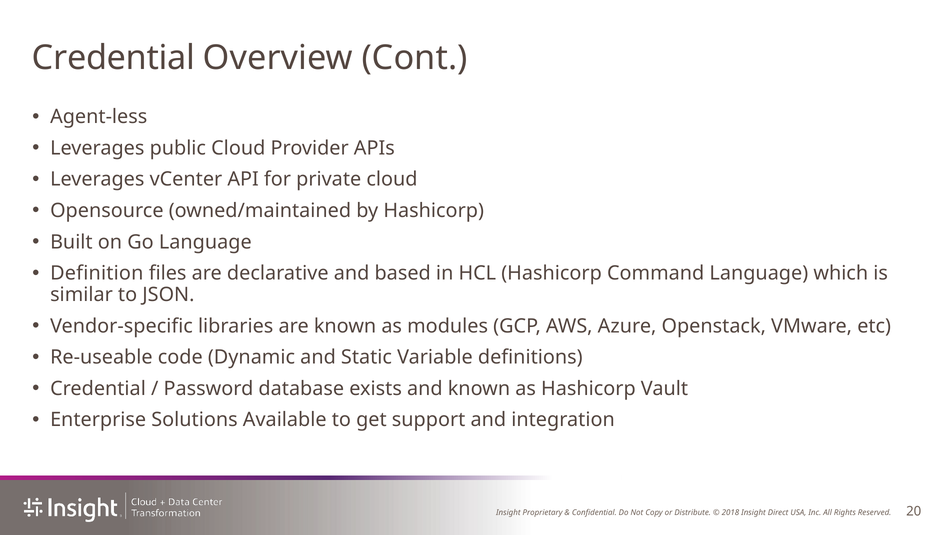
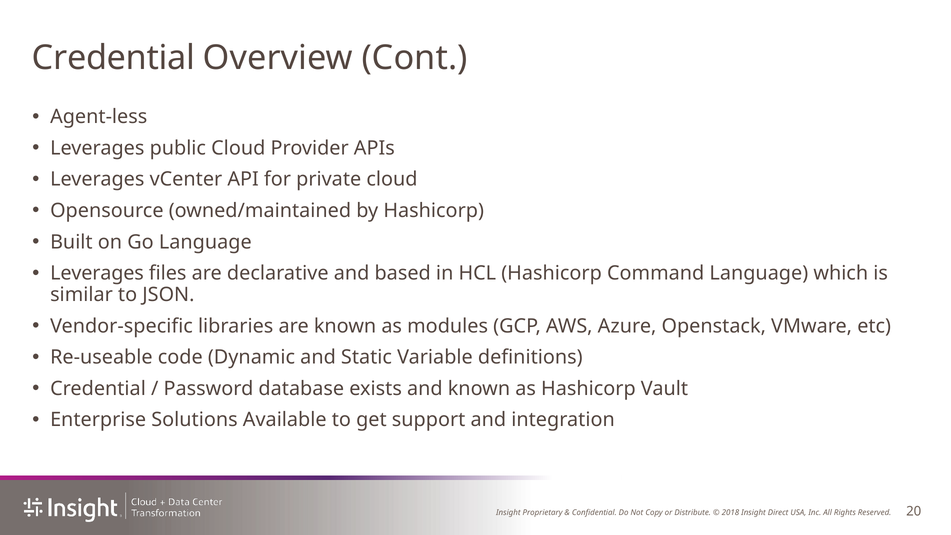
Definition at (97, 273): Definition -> Leverages
